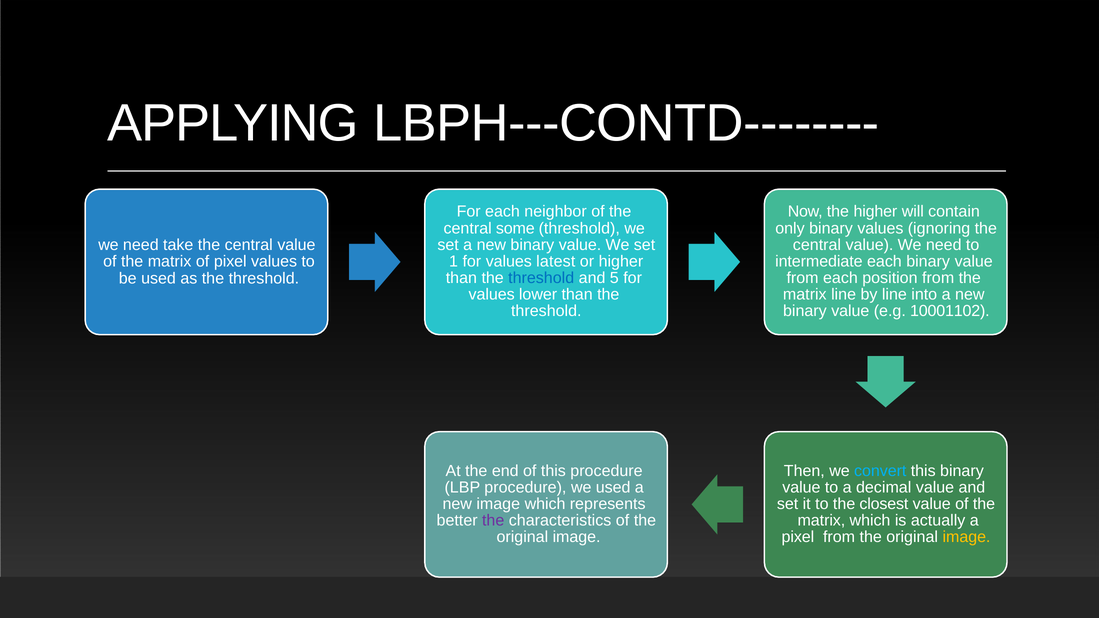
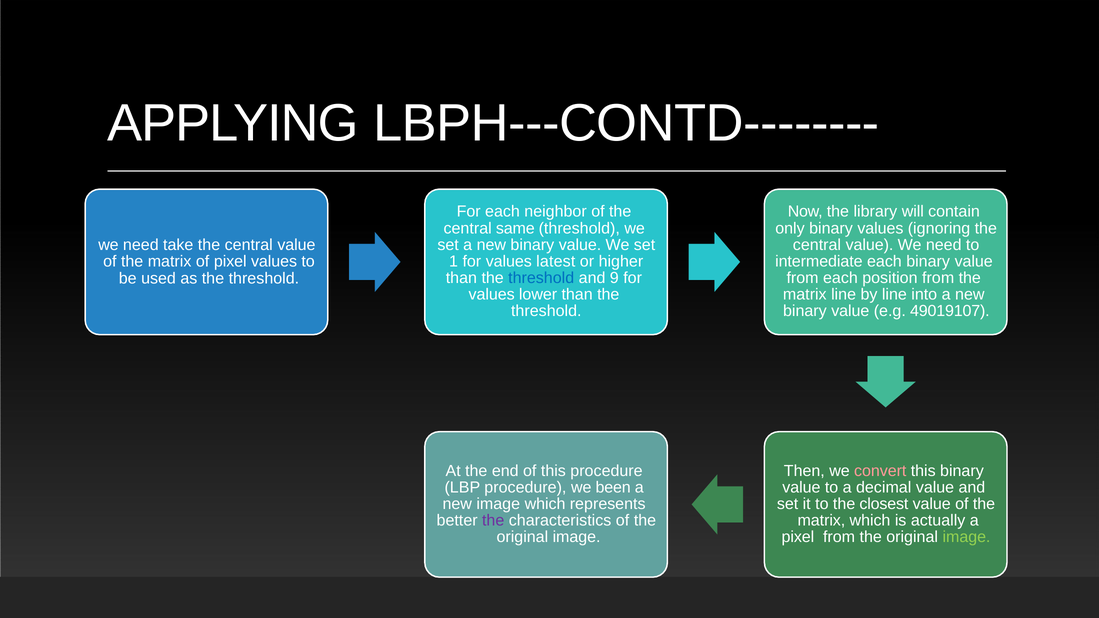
the higher: higher -> library
some: some -> same
5: 5 -> 9
10001102: 10001102 -> 49019107
convert colour: light blue -> pink
we used: used -> been
image at (967, 537) colour: yellow -> light green
